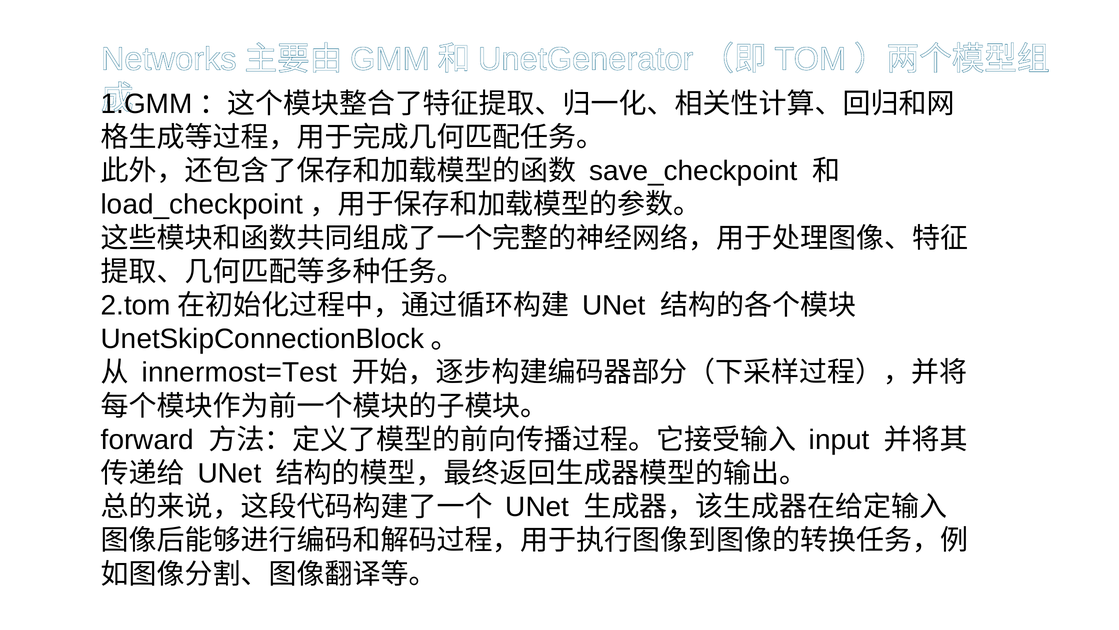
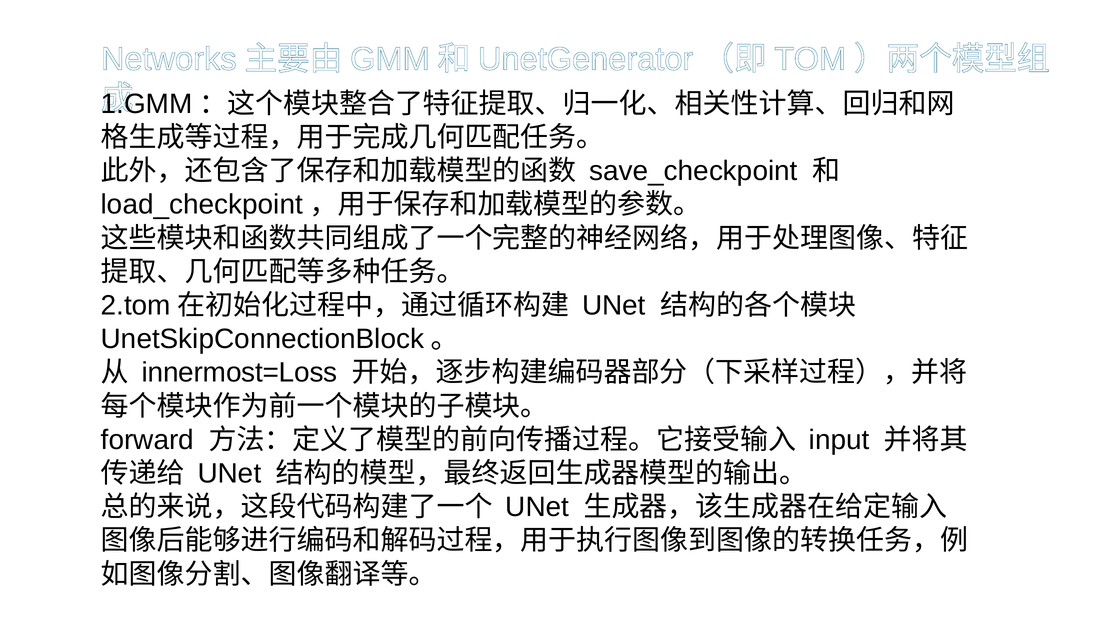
innermost=Test: innermost=Test -> innermost=Loss
